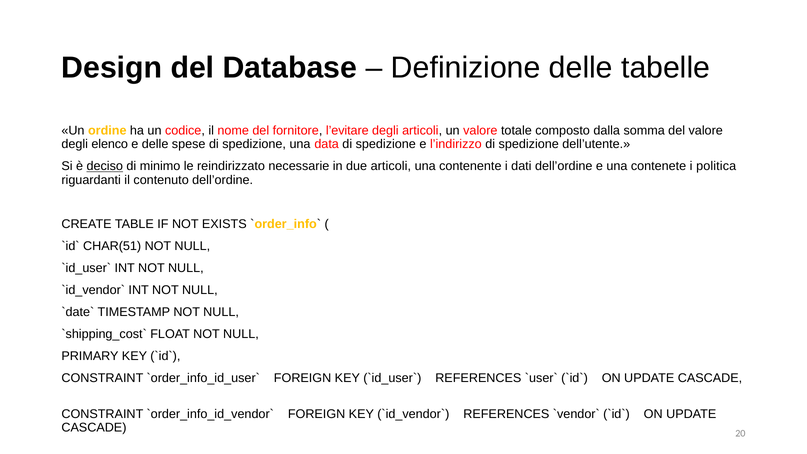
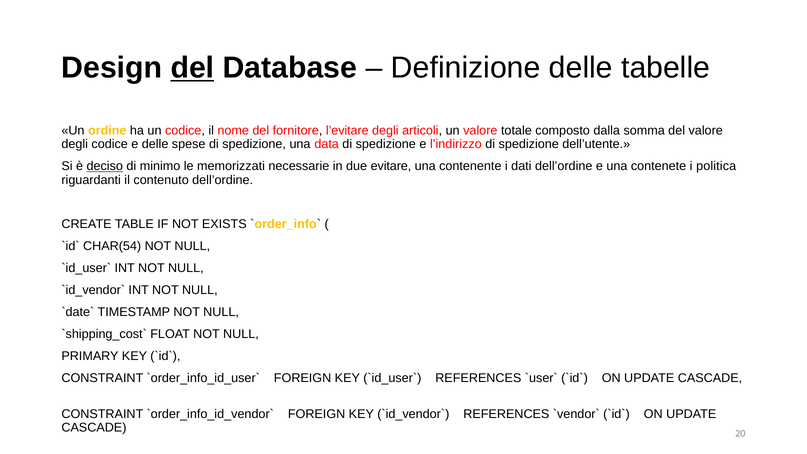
del at (192, 68) underline: none -> present
degli elenco: elenco -> codice
reindirizzato: reindirizzato -> memorizzati
due articoli: articoli -> evitare
CHAR(51: CHAR(51 -> CHAR(54
